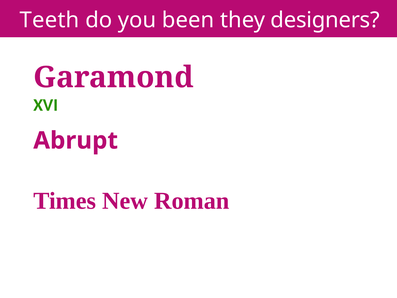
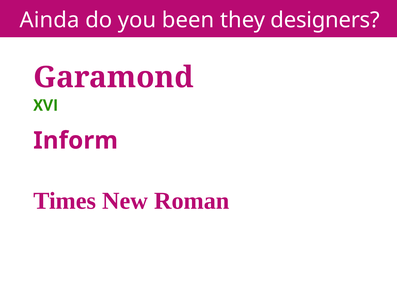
Teeth: Teeth -> Ainda
Abrupt: Abrupt -> Inform
